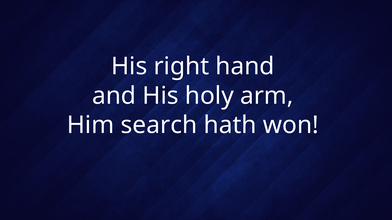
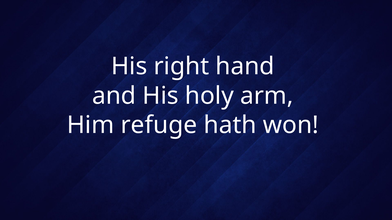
search: search -> refuge
